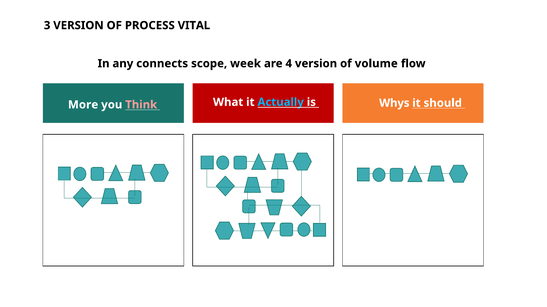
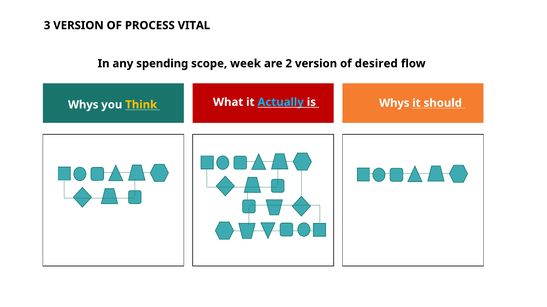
connects: connects -> spending
4: 4 -> 2
volume: volume -> desired
More at (83, 105): More -> Whys
Think colour: pink -> yellow
